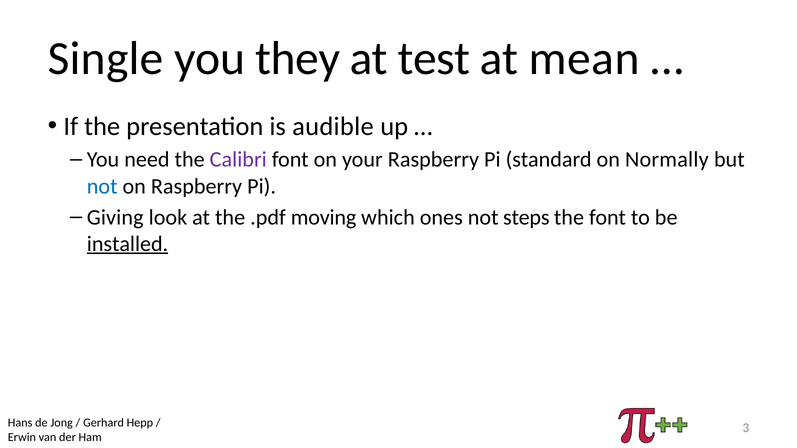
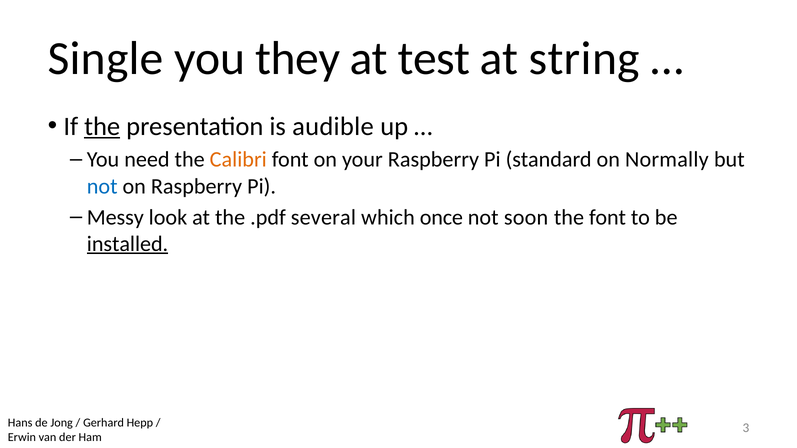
mean: mean -> string
the at (102, 126) underline: none -> present
Calibri colour: purple -> orange
Giving: Giving -> Messy
moving: moving -> several
ones: ones -> once
steps: steps -> soon
